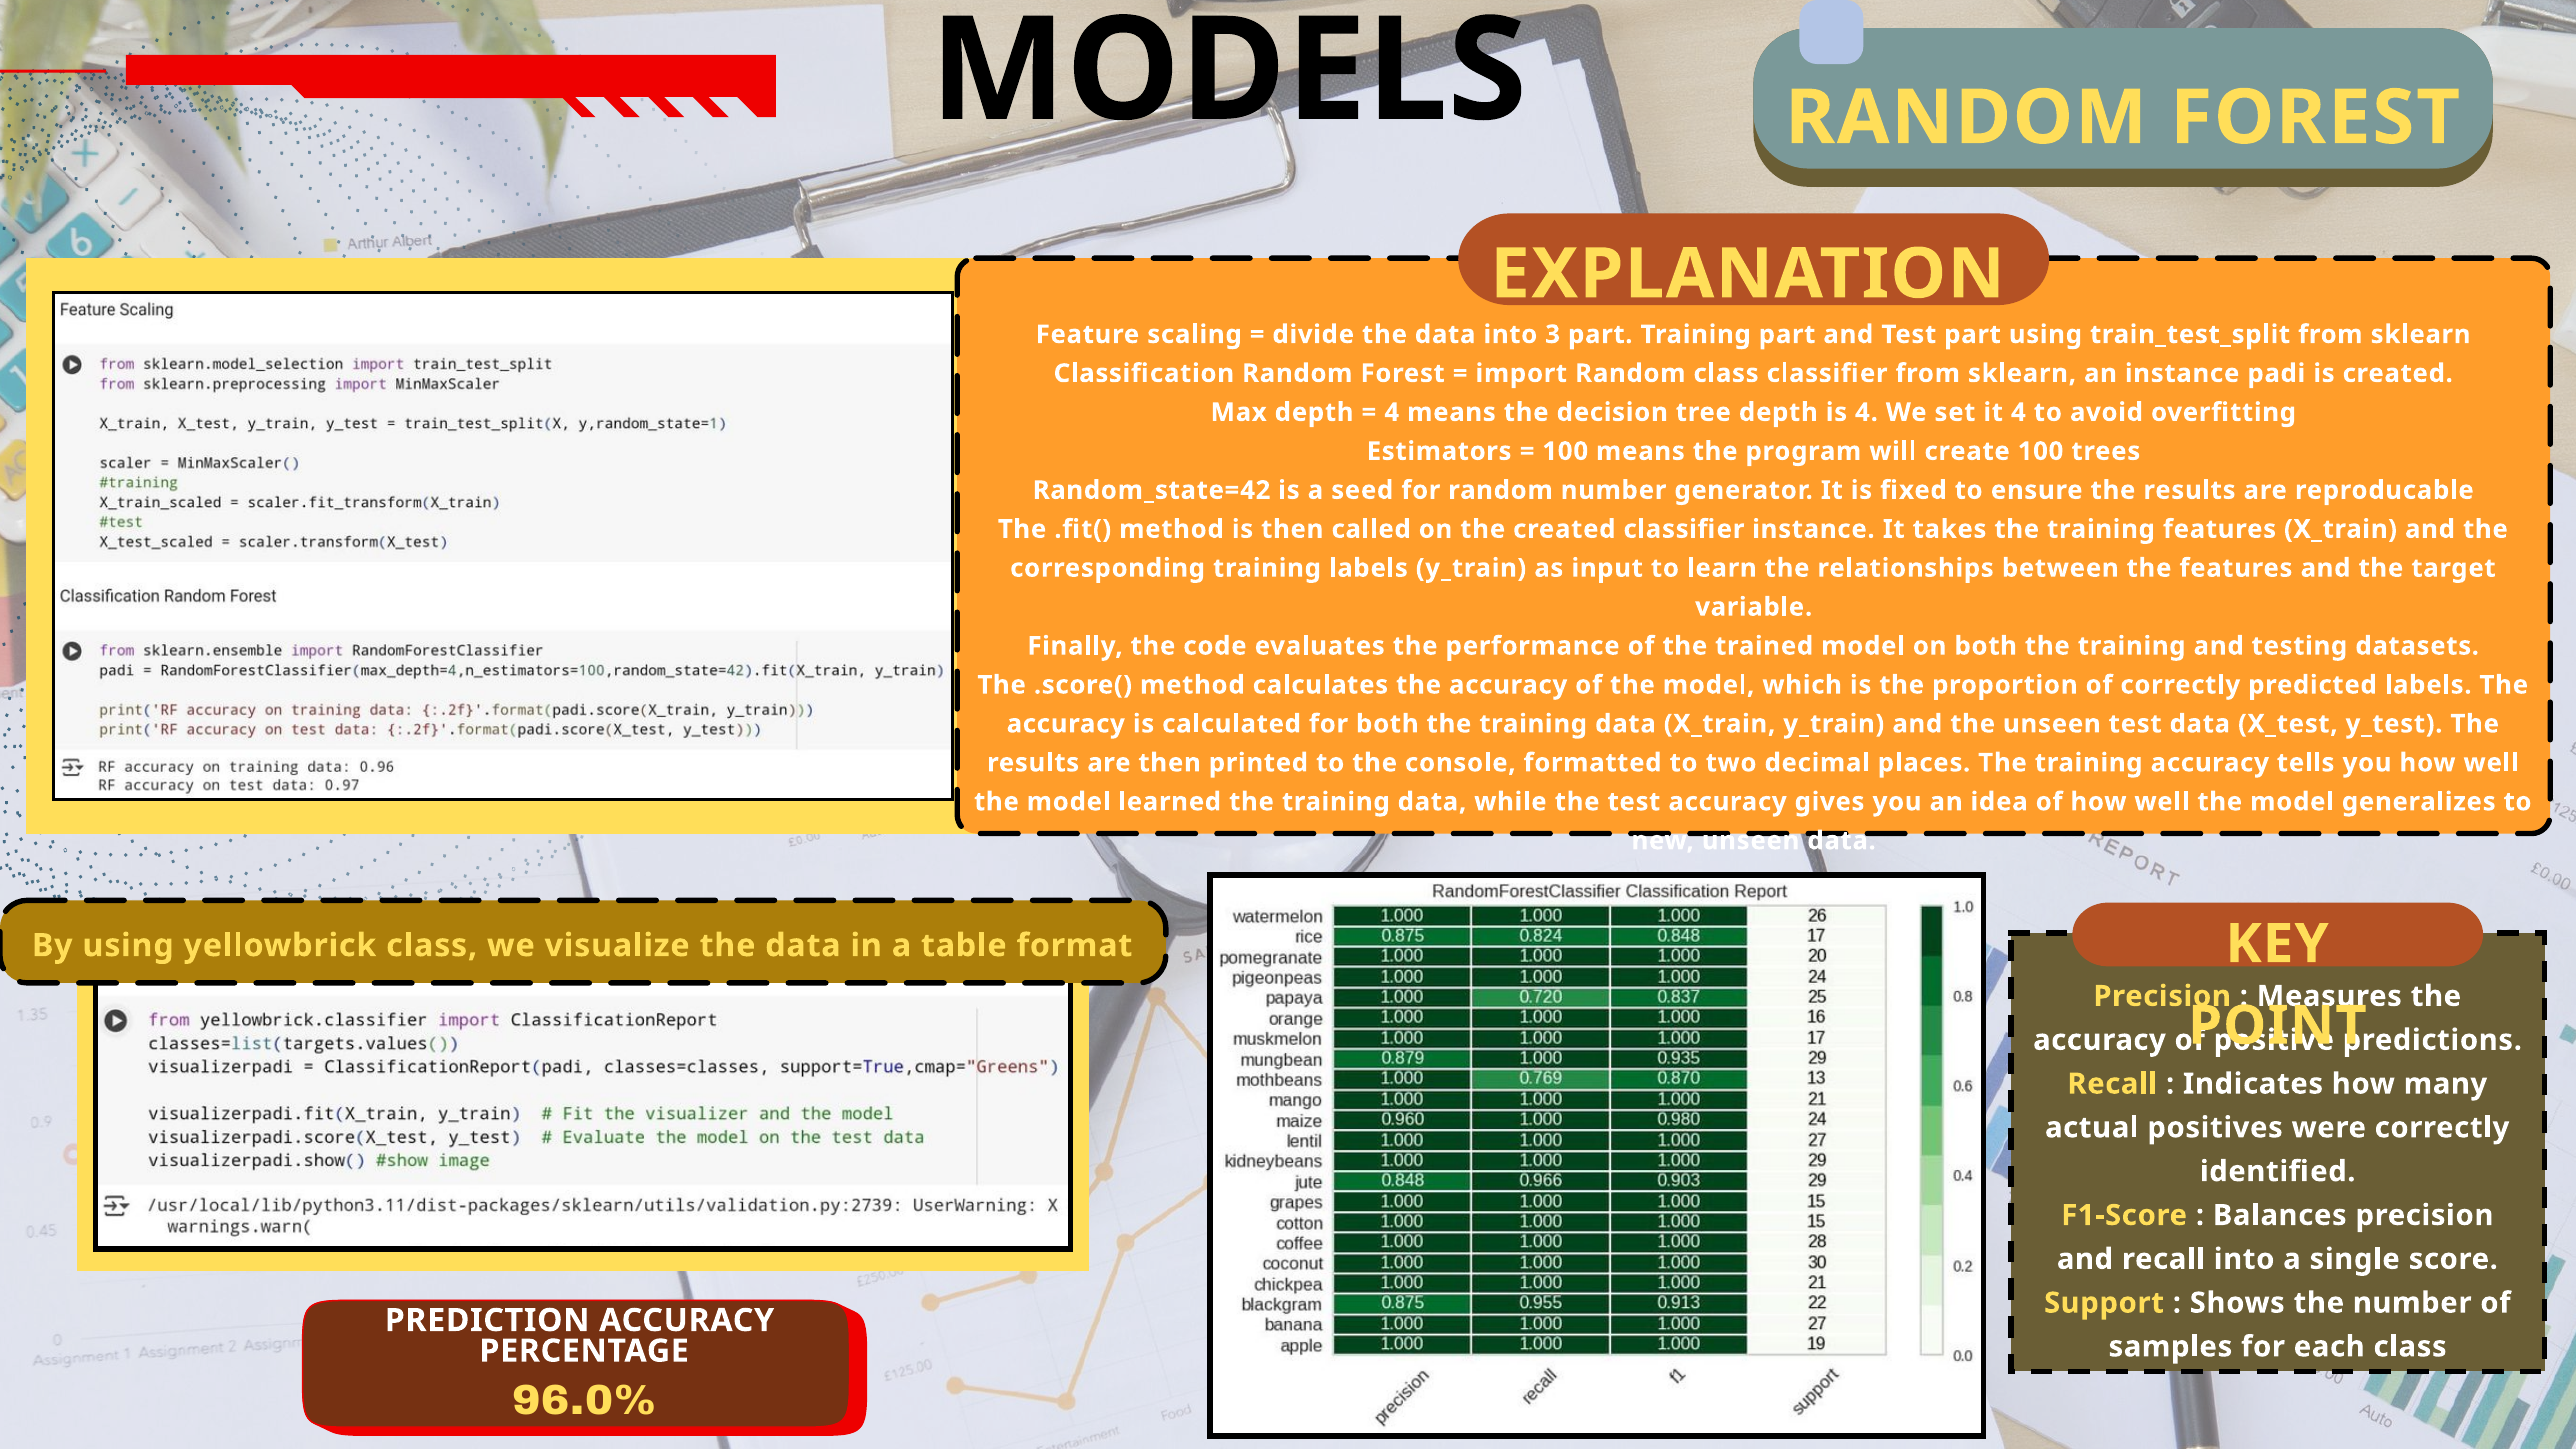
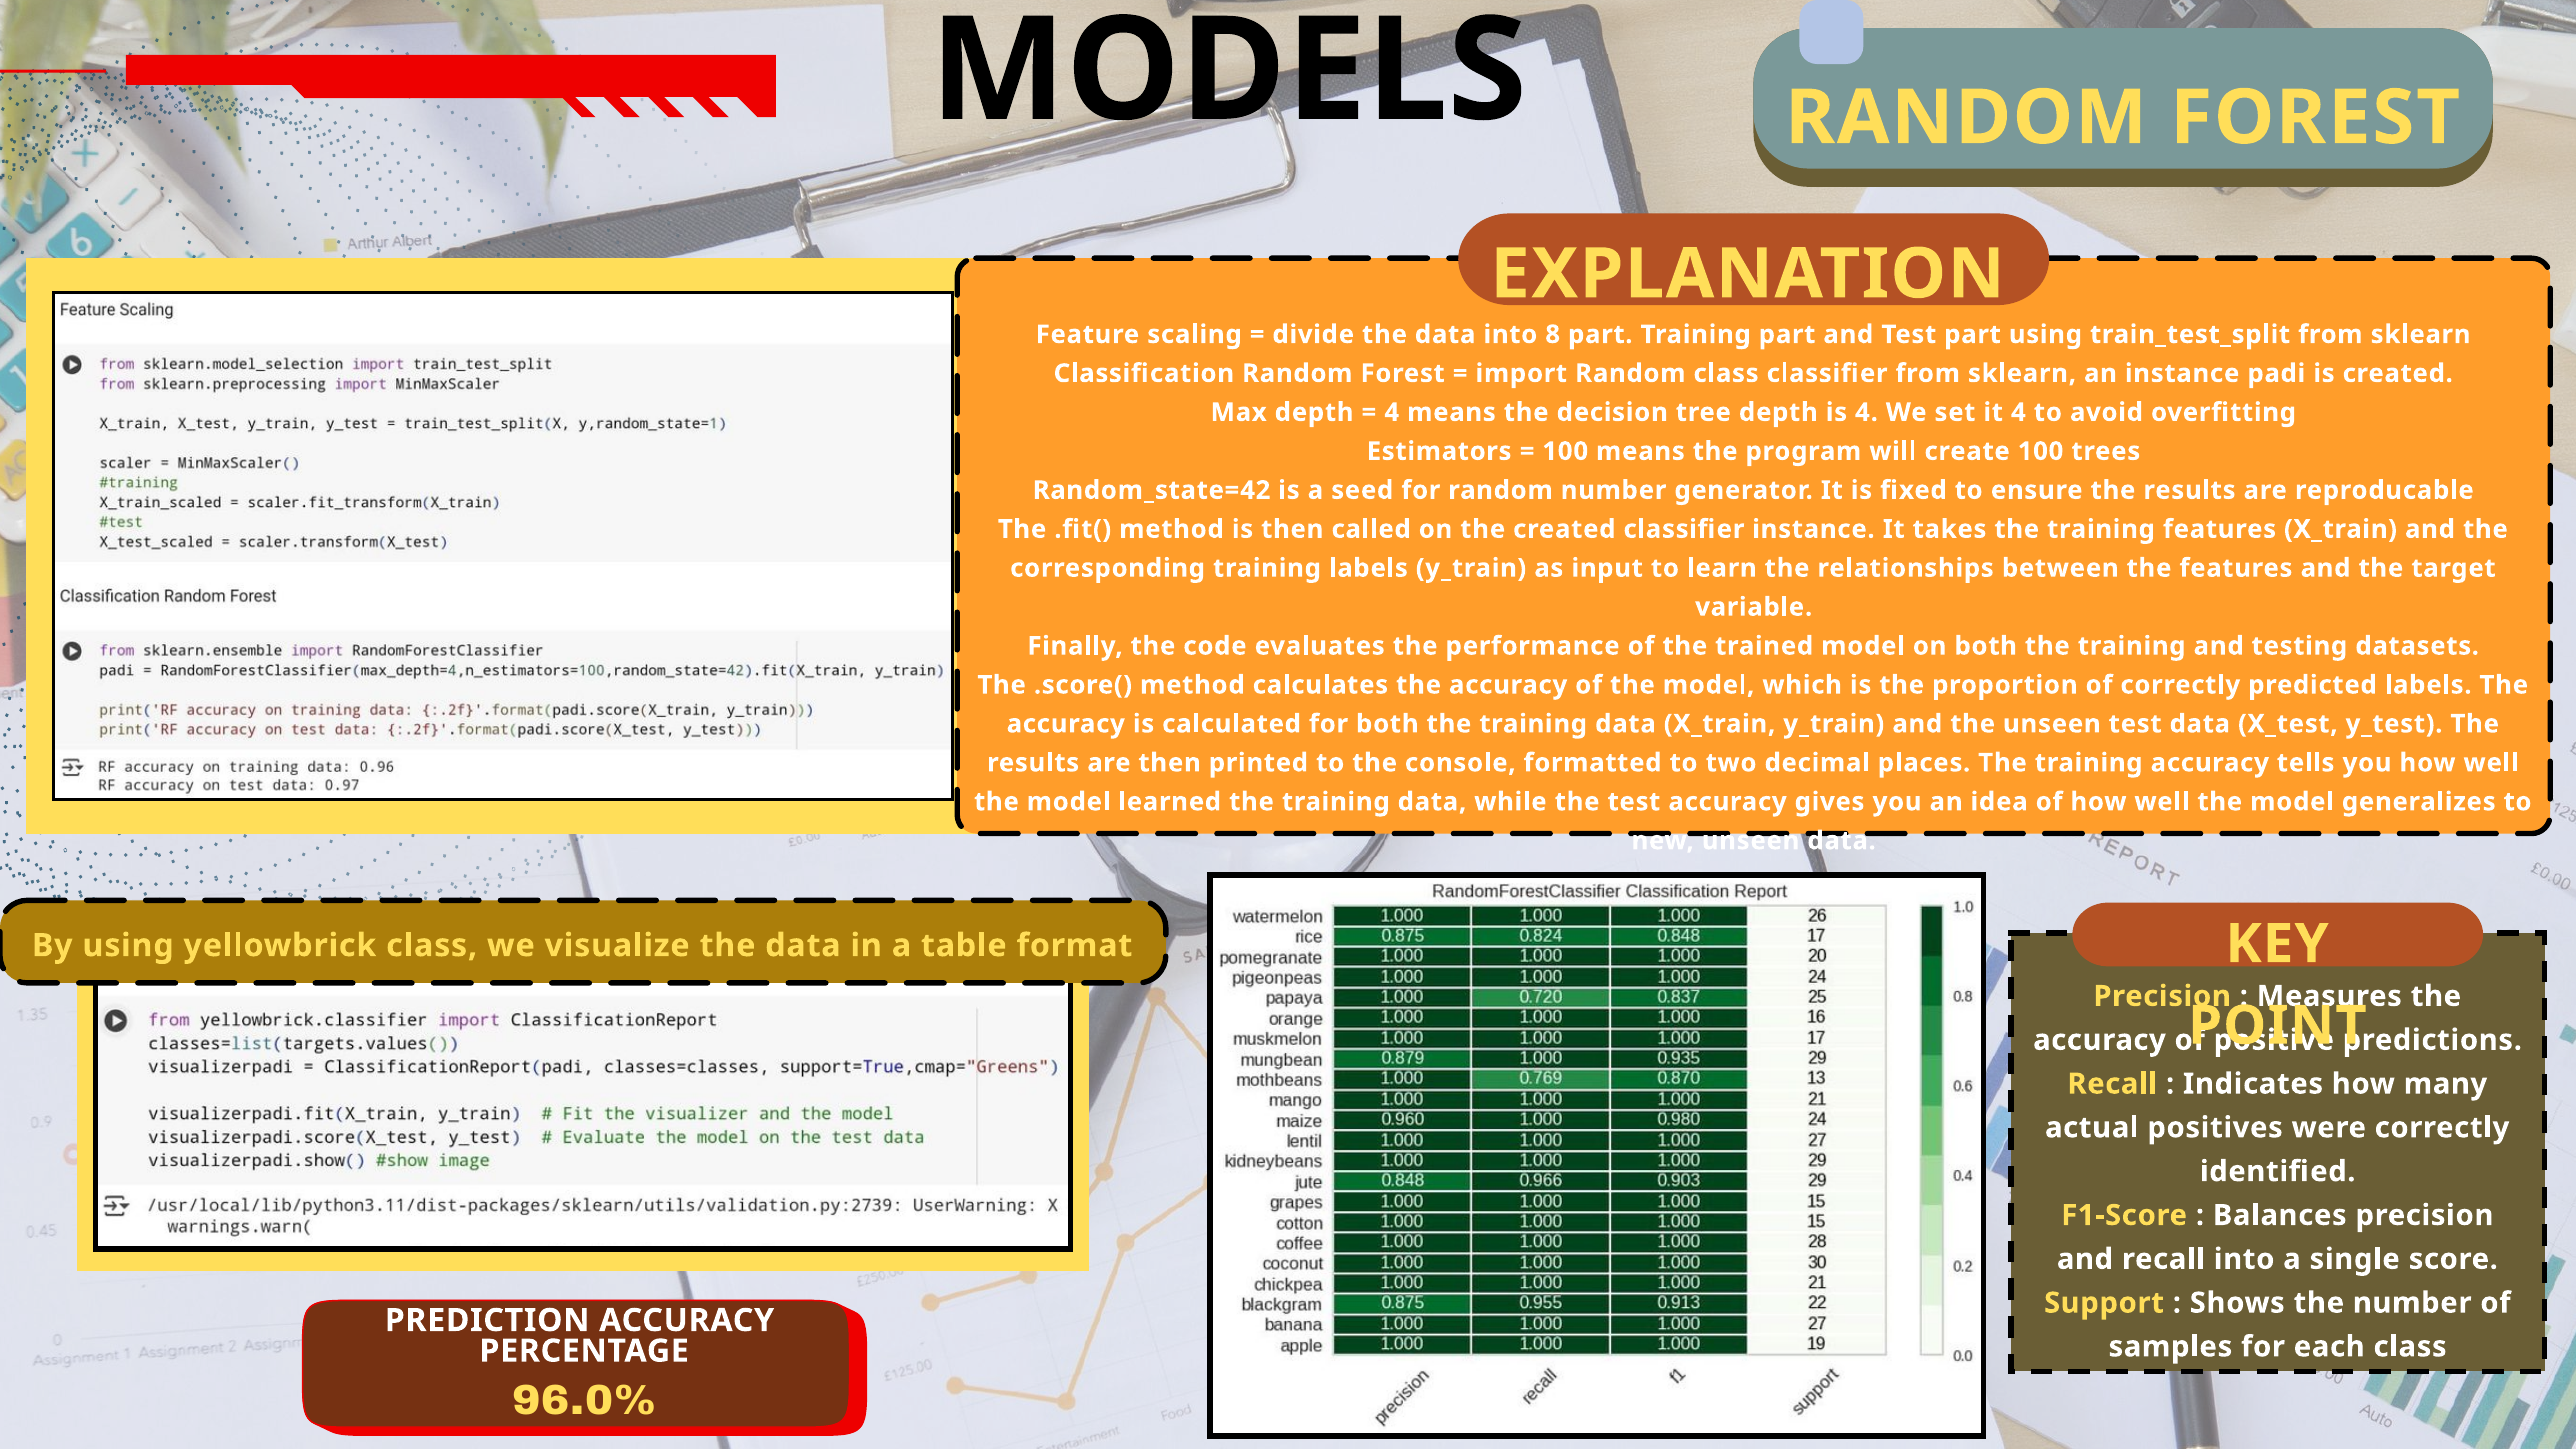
3: 3 -> 8
